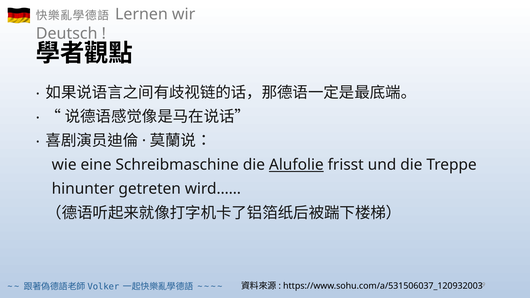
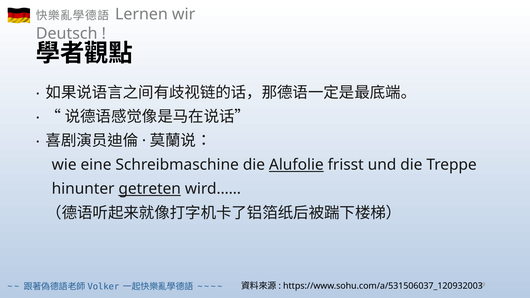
getreten underline: none -> present
